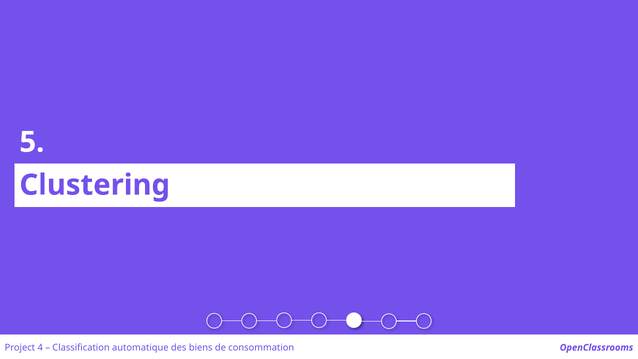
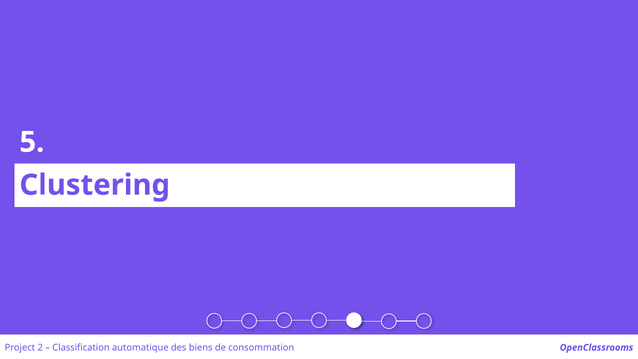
4: 4 -> 2
